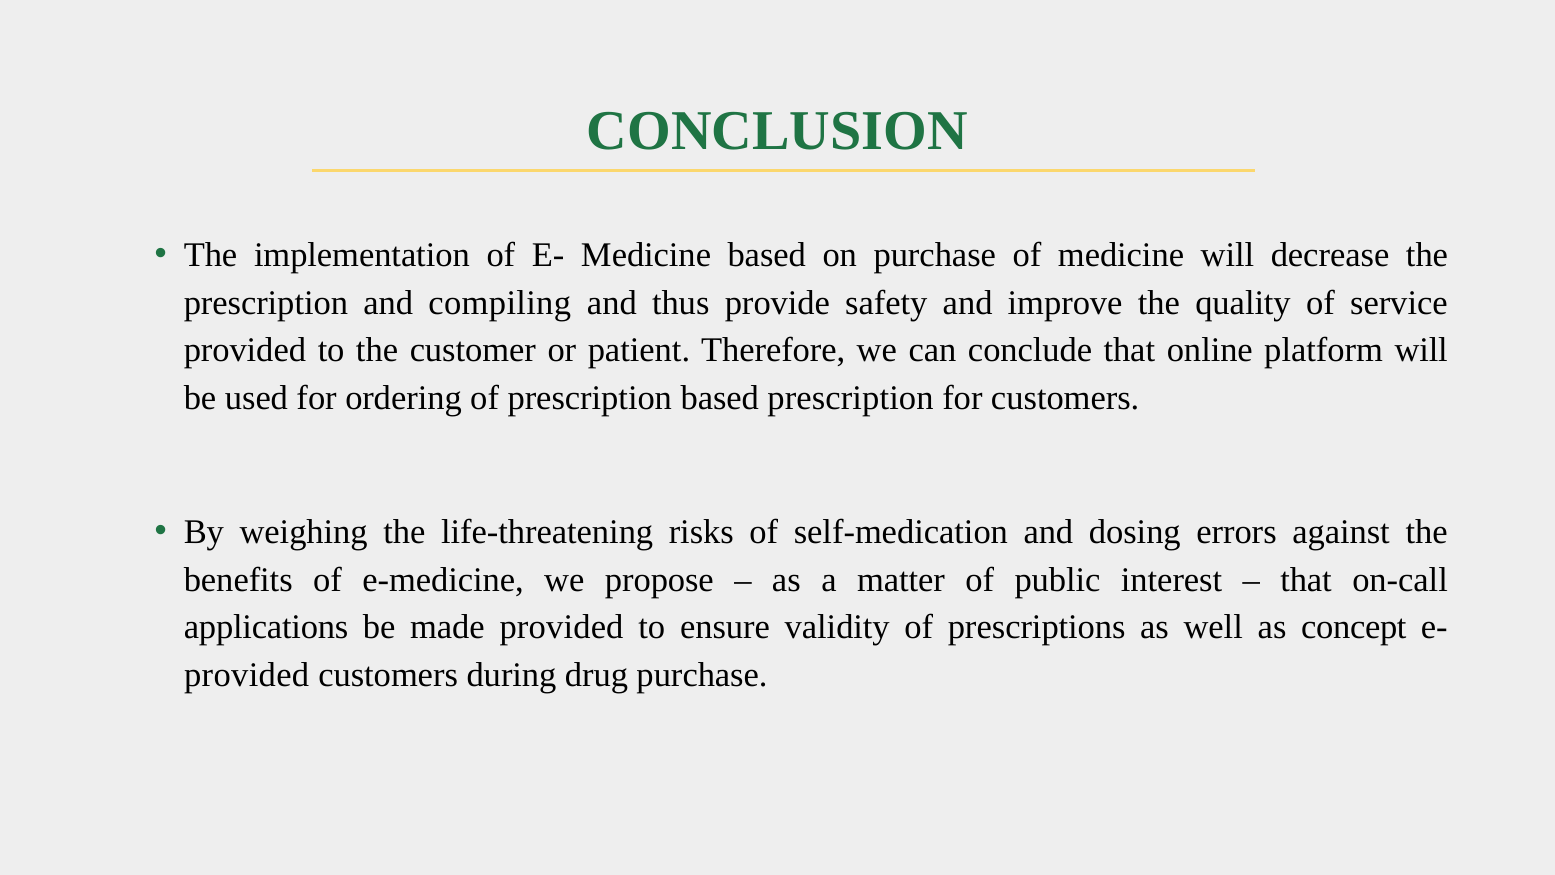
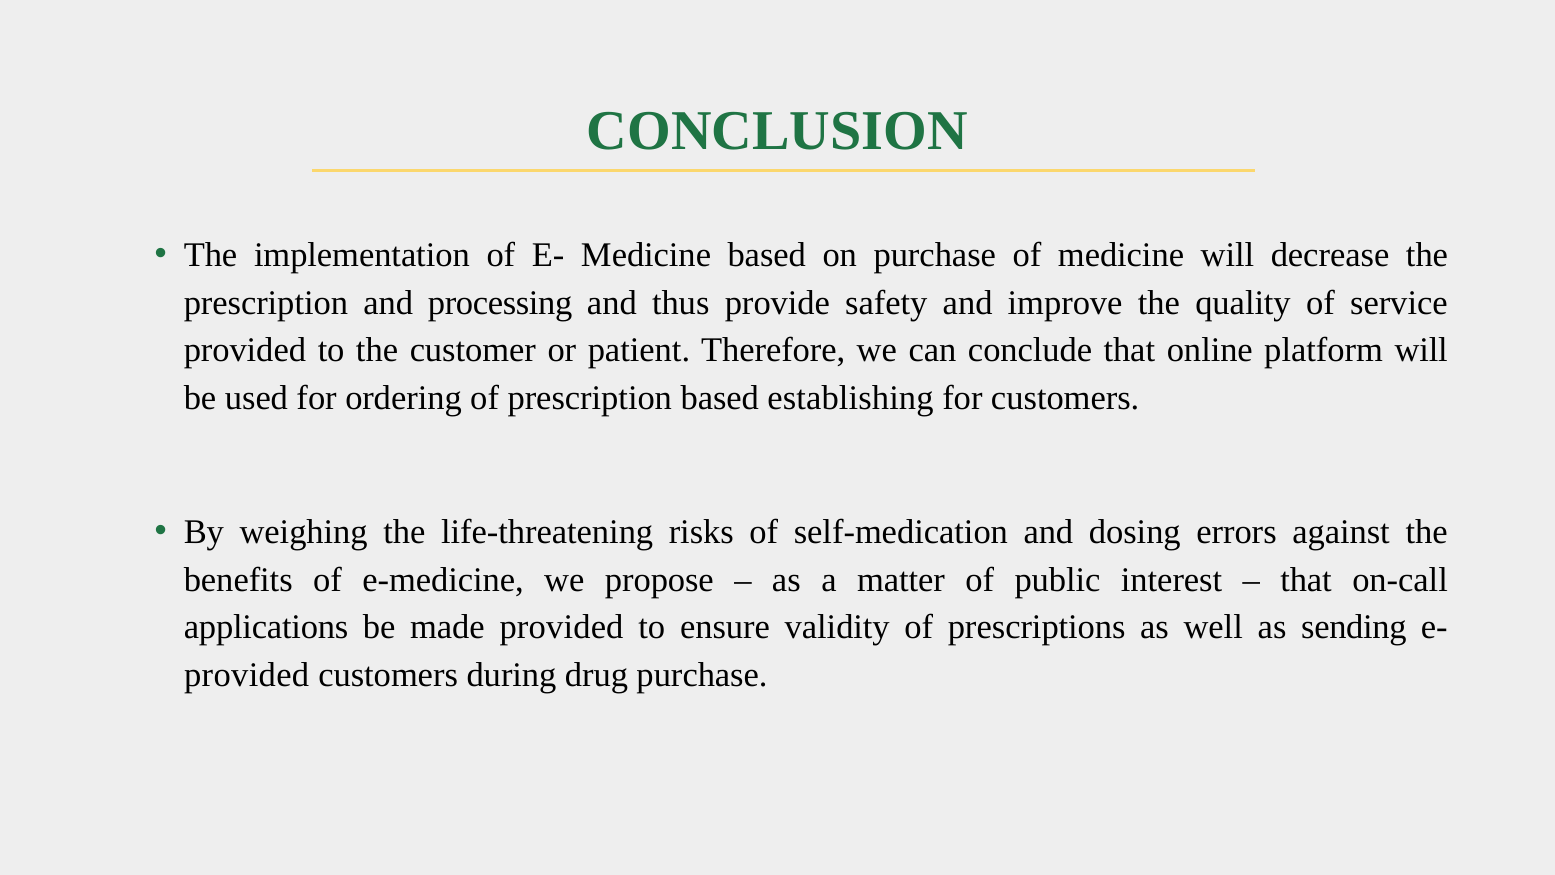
compiling: compiling -> processing
based prescription: prescription -> establishing
concept: concept -> sending
